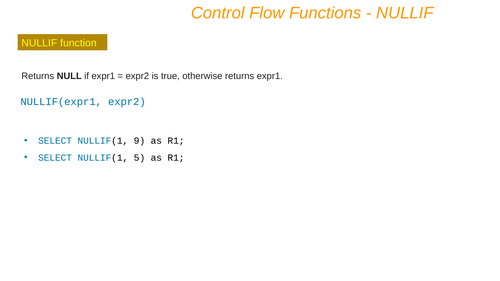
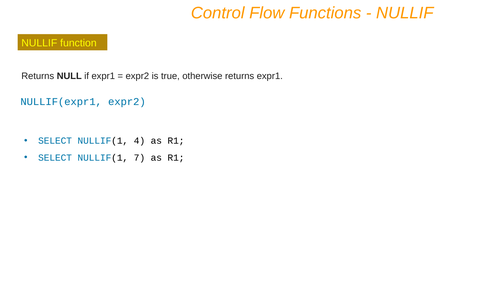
9: 9 -> 4
5: 5 -> 7
